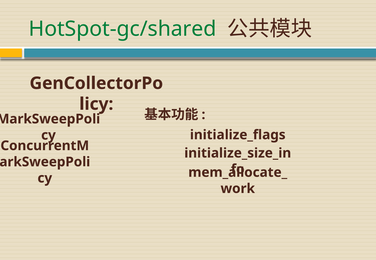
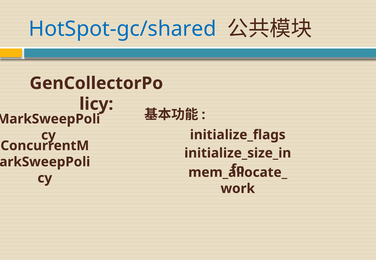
HotSpot-gc/shared colour: green -> blue
